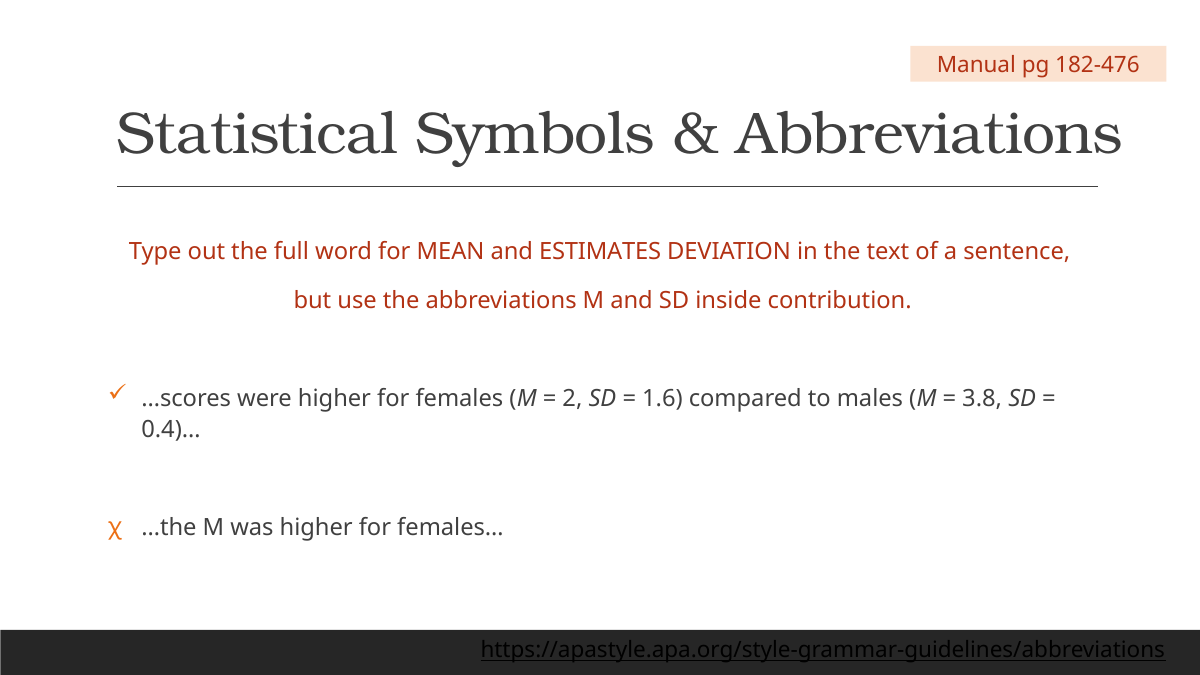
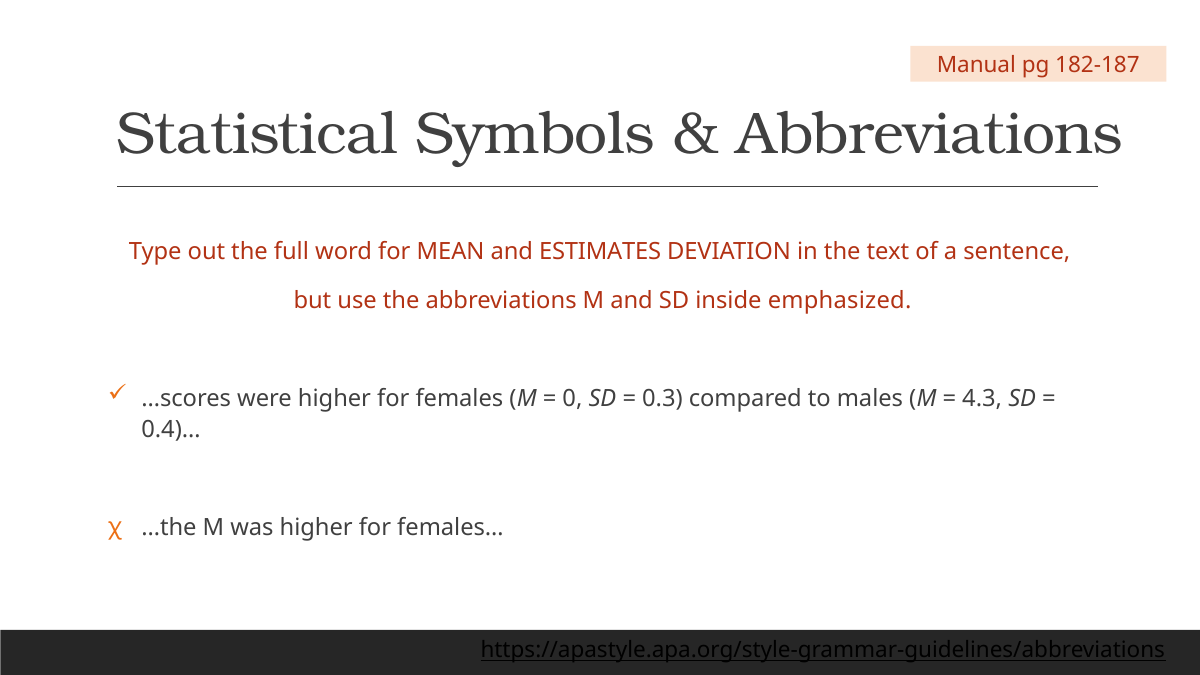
182-476: 182-476 -> 182-187
contribution: contribution -> emphasized
2: 2 -> 0
1.6: 1.6 -> 0.3
3.8: 3.8 -> 4.3
